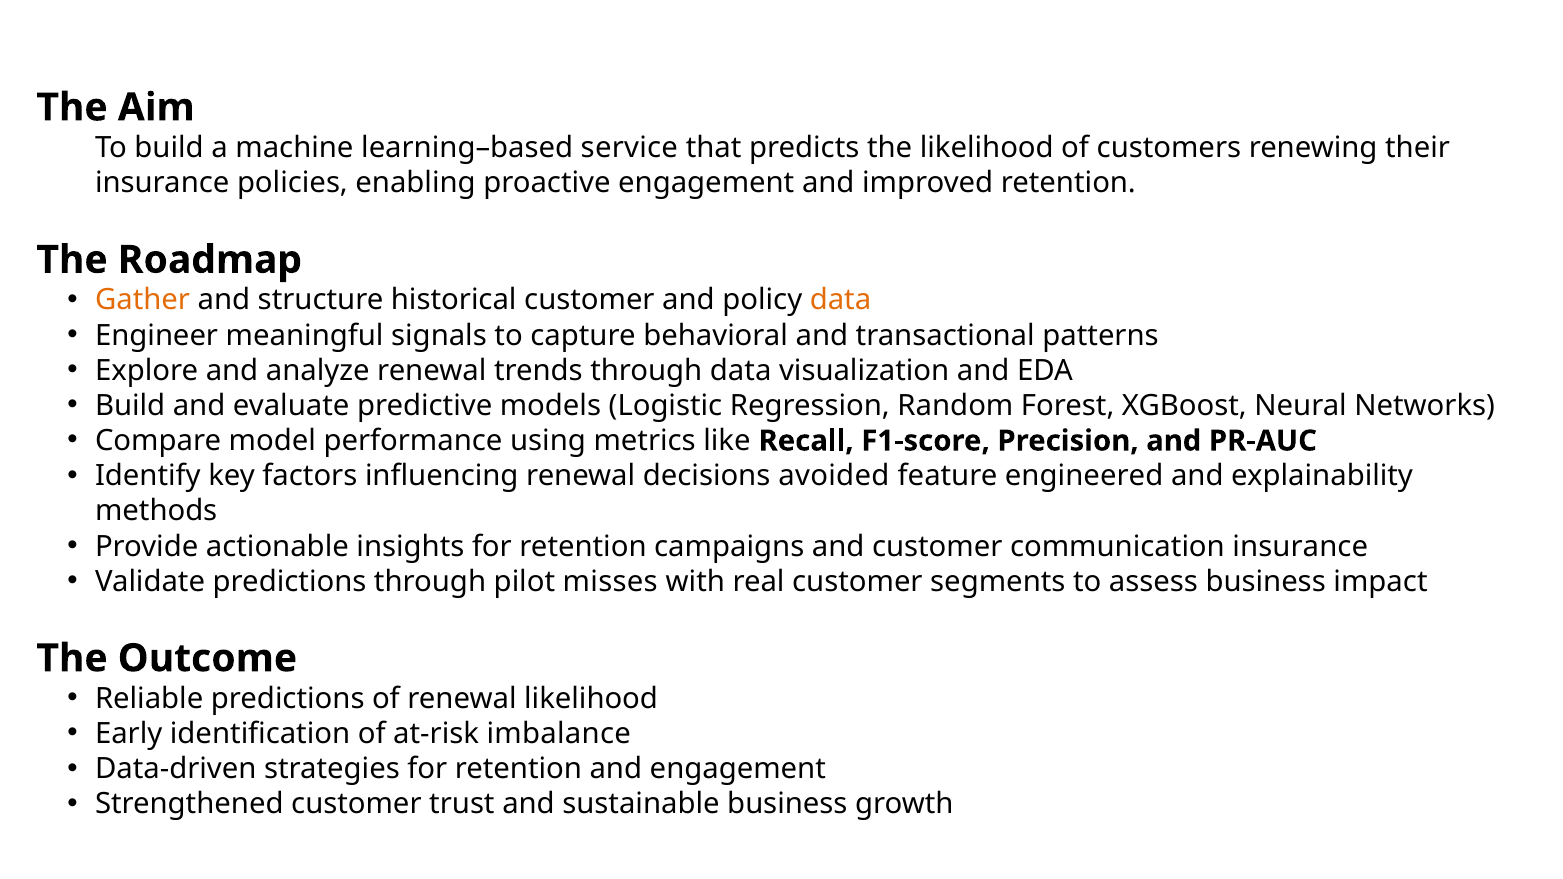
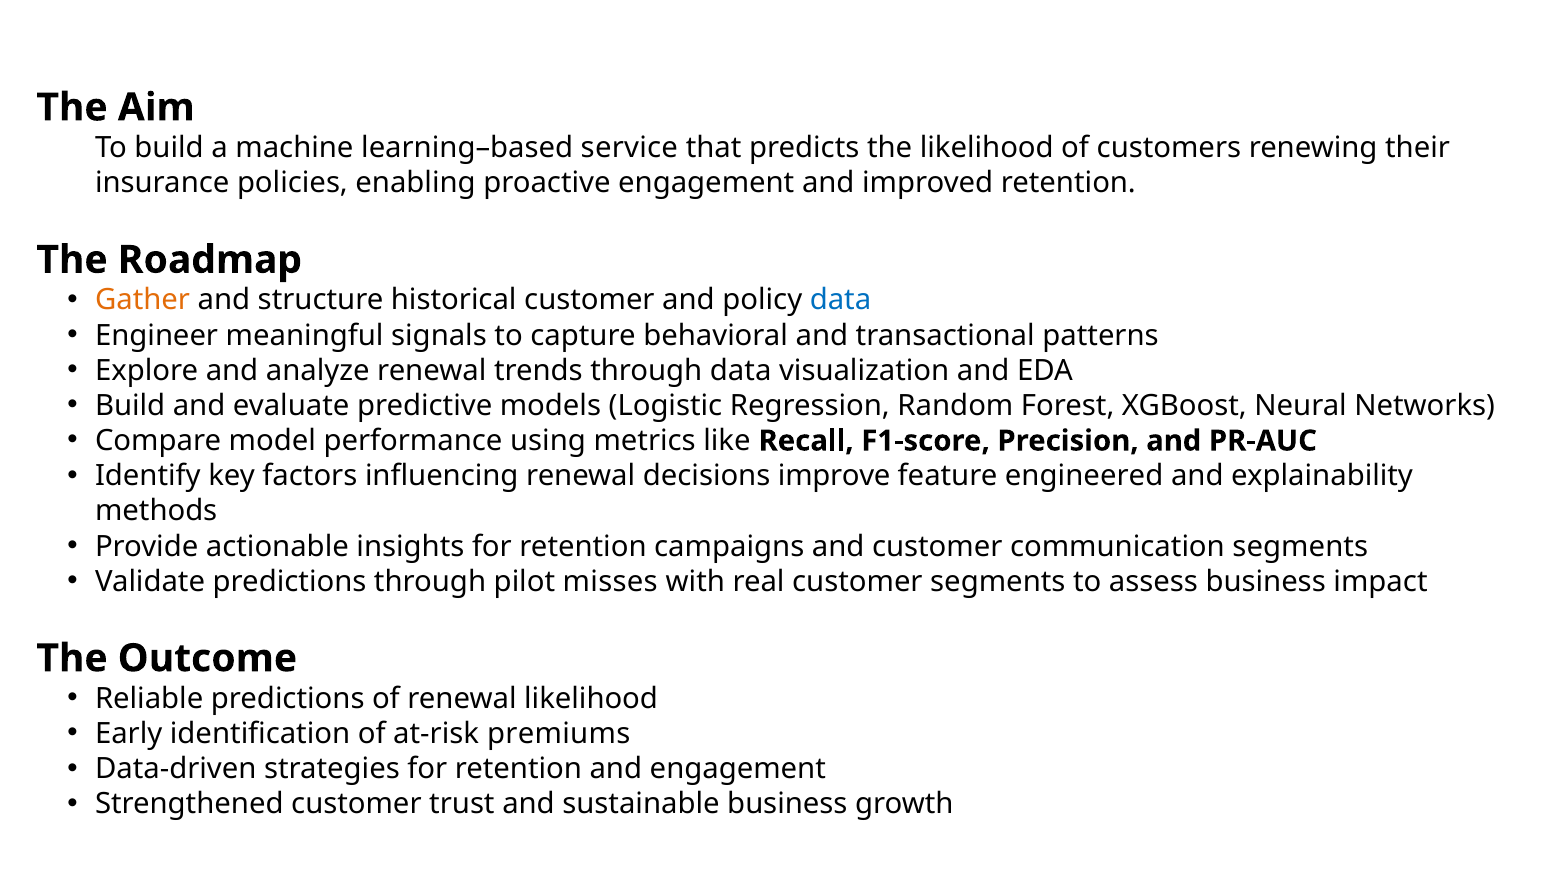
data at (841, 300) colour: orange -> blue
avoided: avoided -> improve
communication insurance: insurance -> segments
imbalance: imbalance -> premiums
